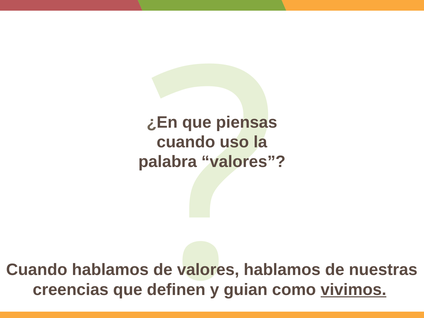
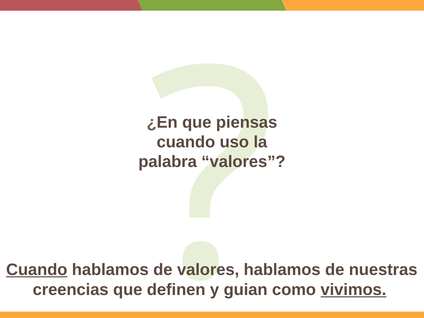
Cuando at (37, 270) underline: none -> present
